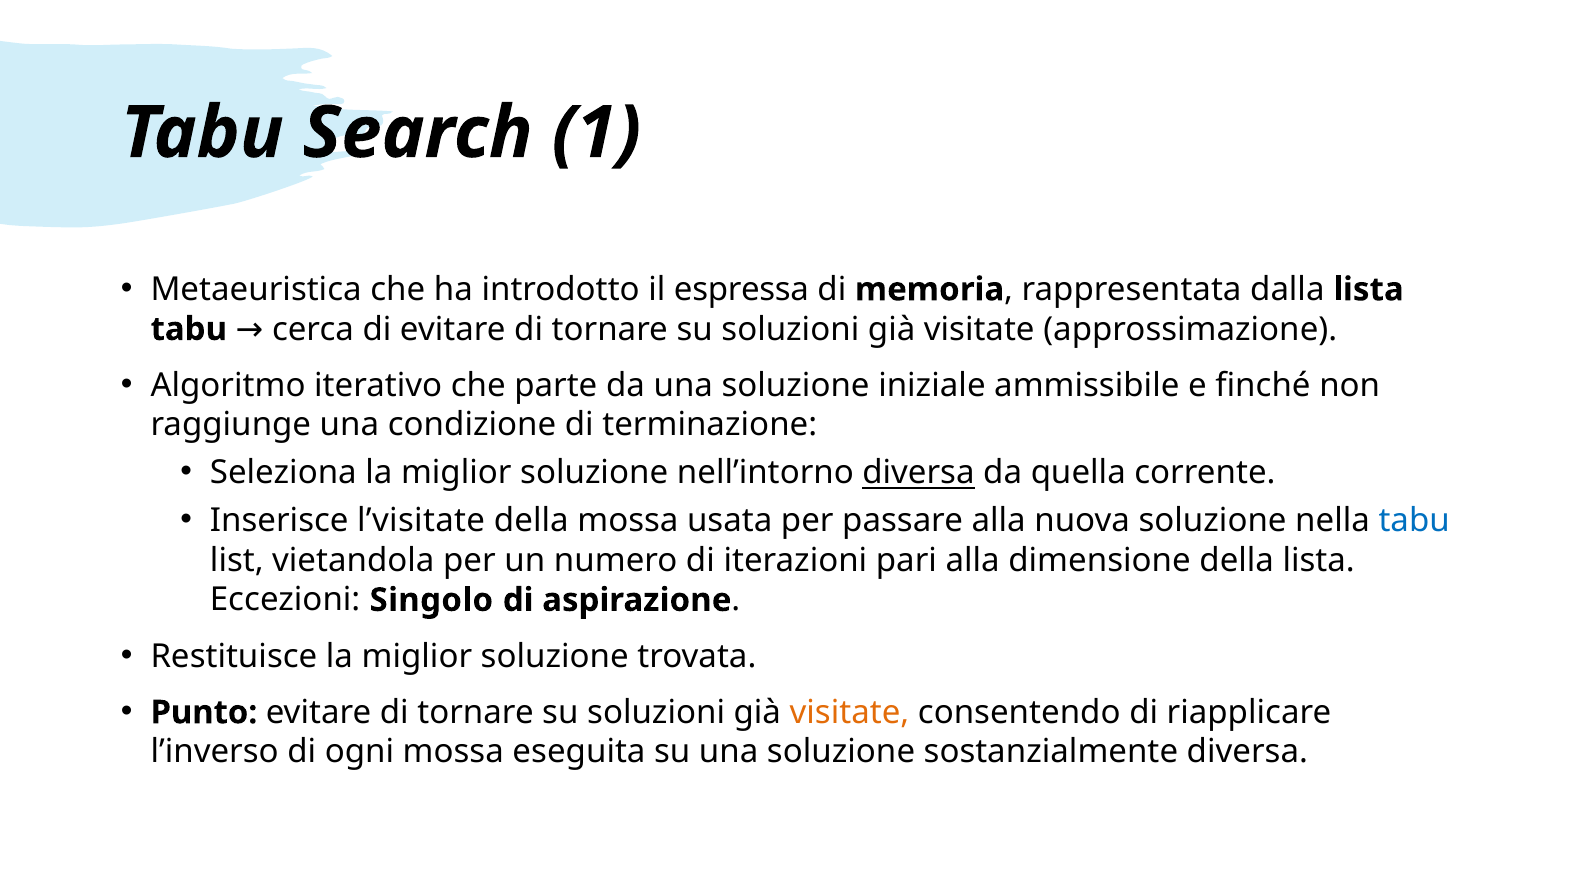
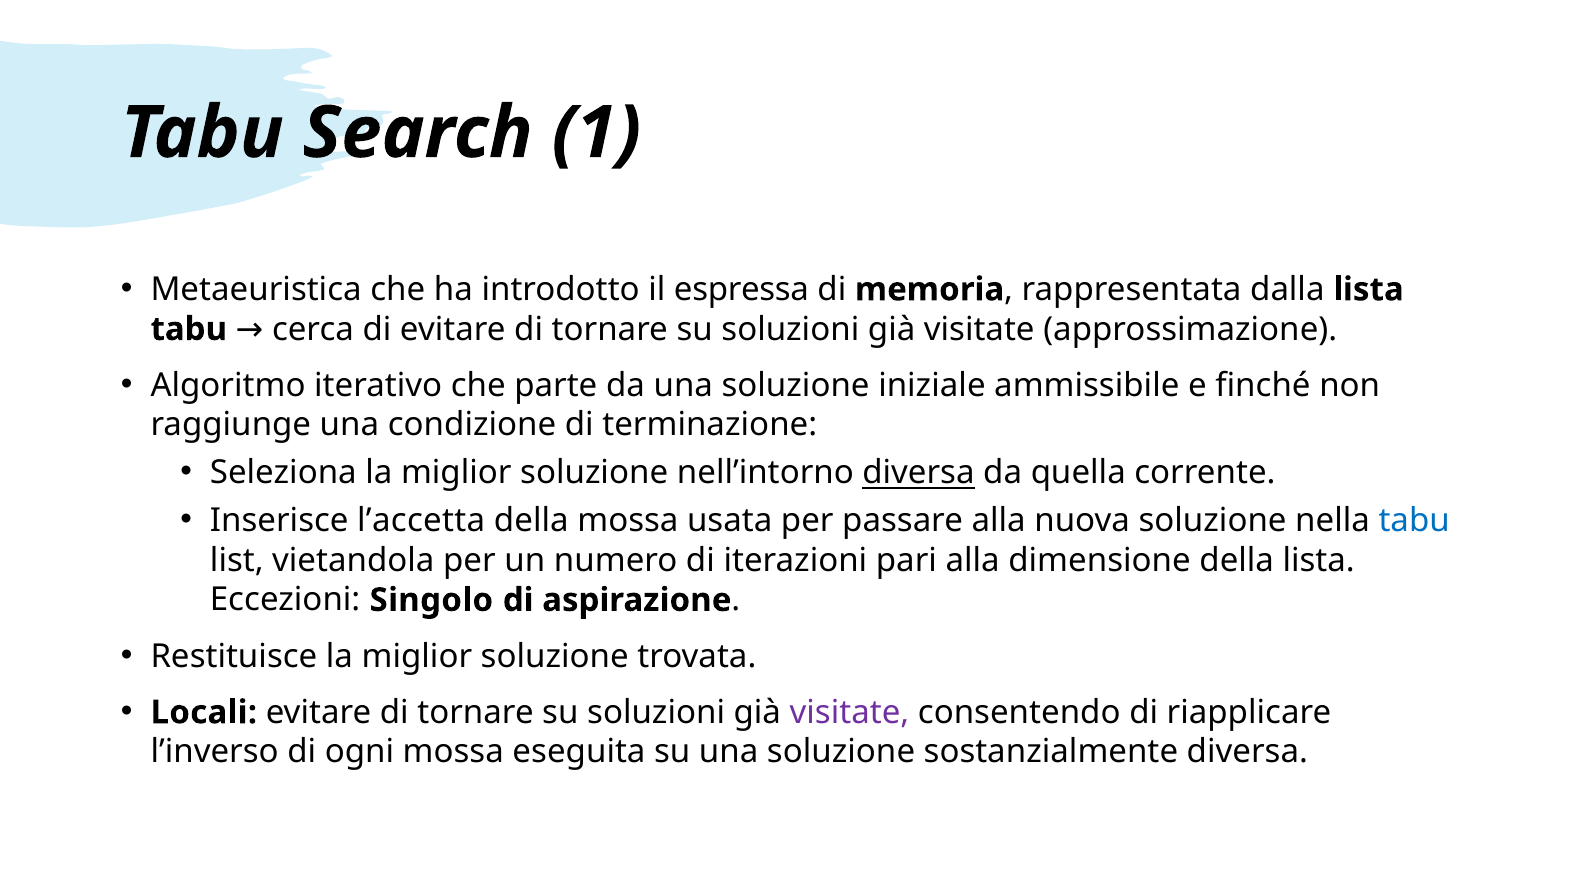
l’visitate: l’visitate -> l’accetta
Punto: Punto -> Locali
visitate at (849, 713) colour: orange -> purple
